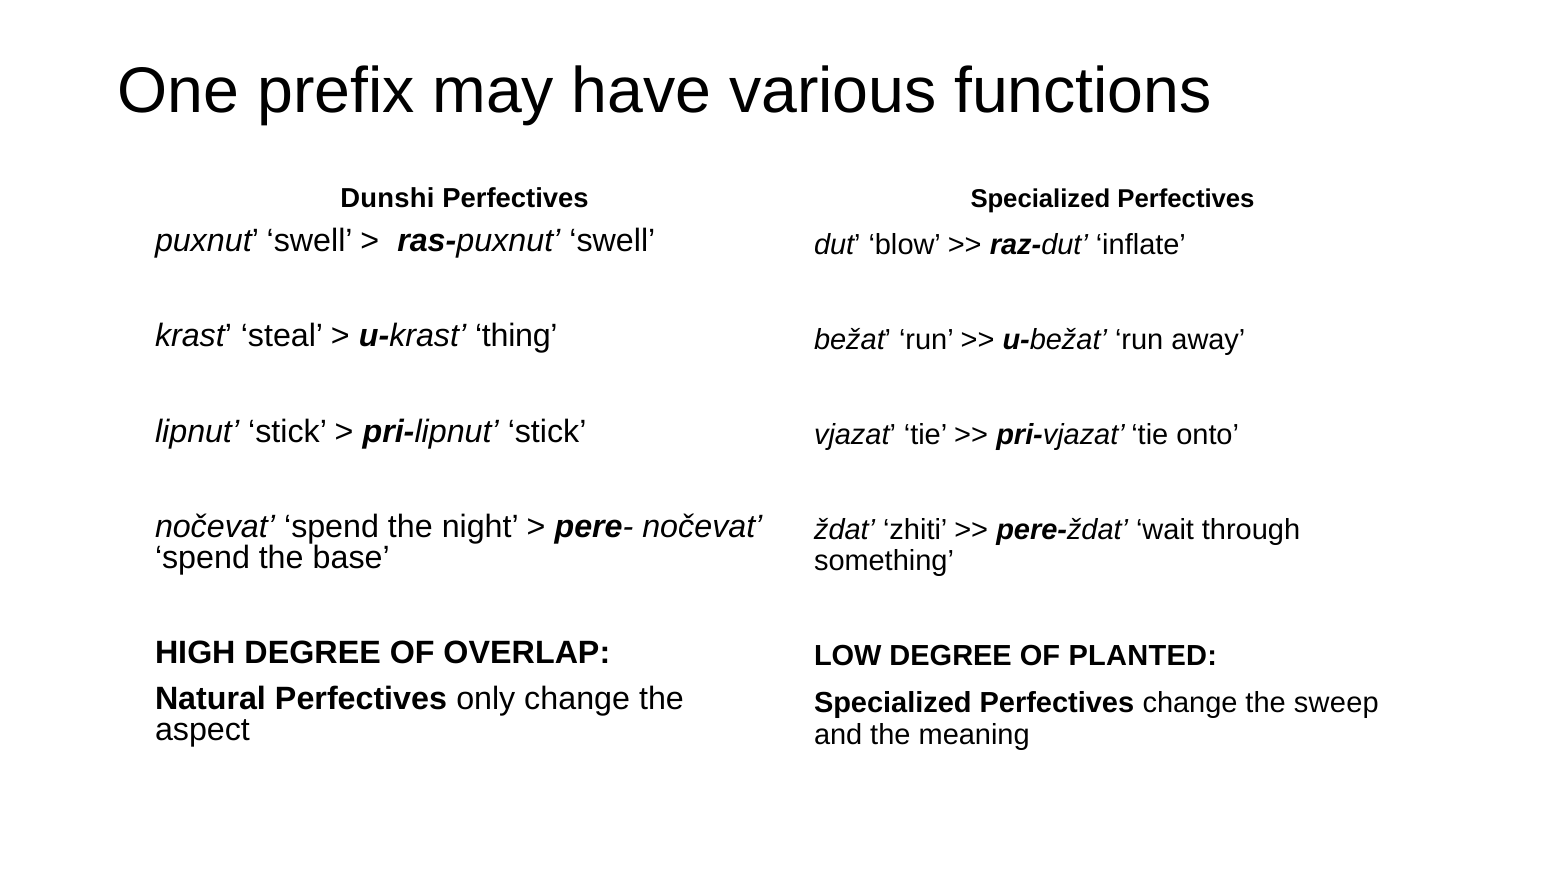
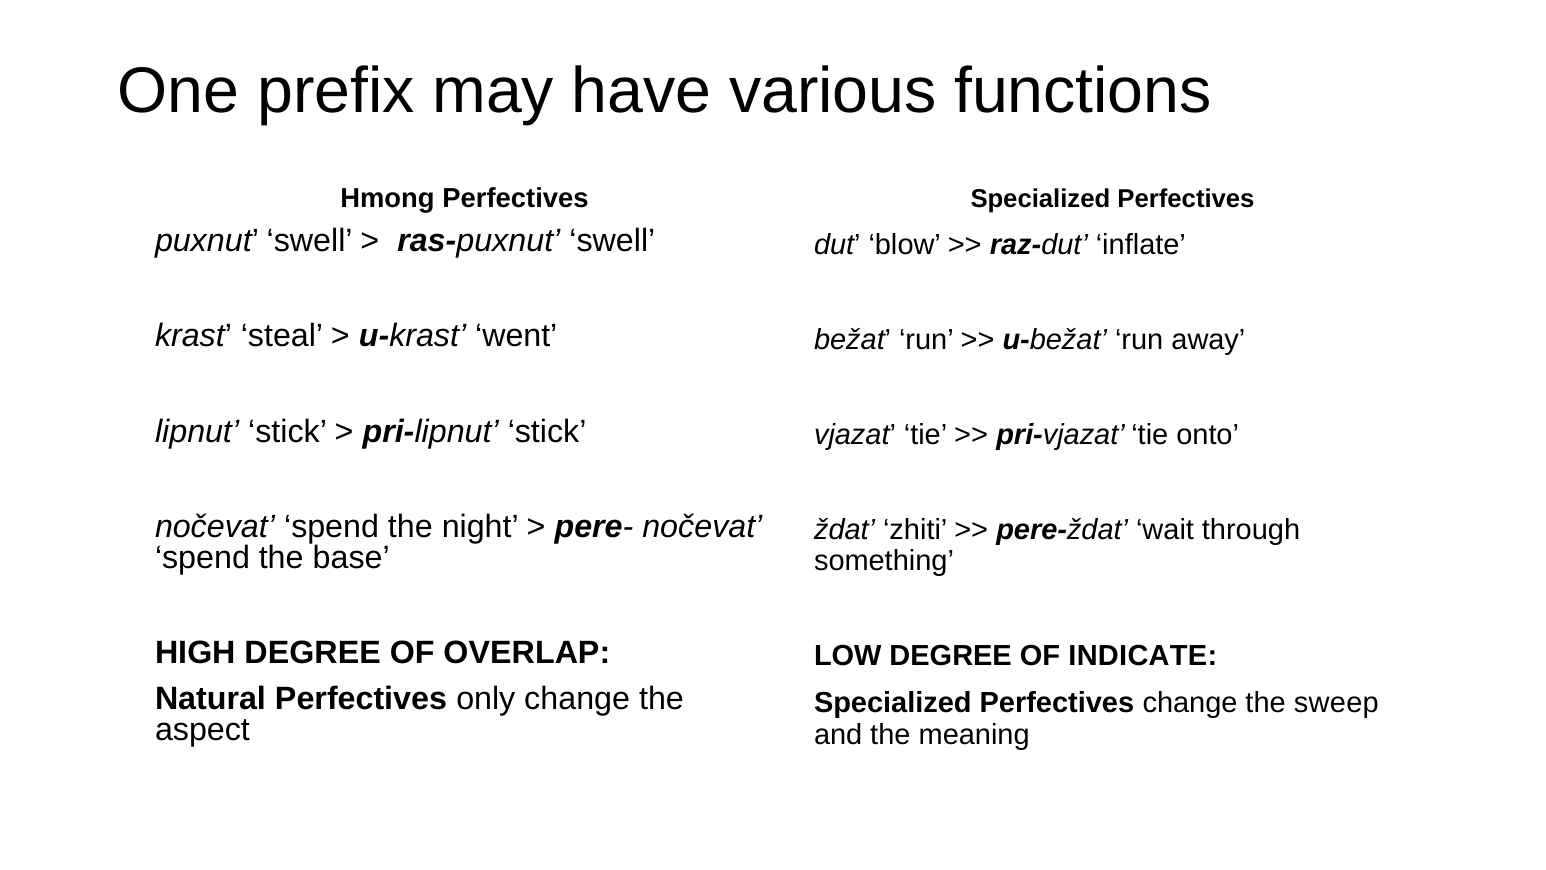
Dunshi: Dunshi -> Hmong
thing: thing -> went
PLANTED: PLANTED -> INDICATE
